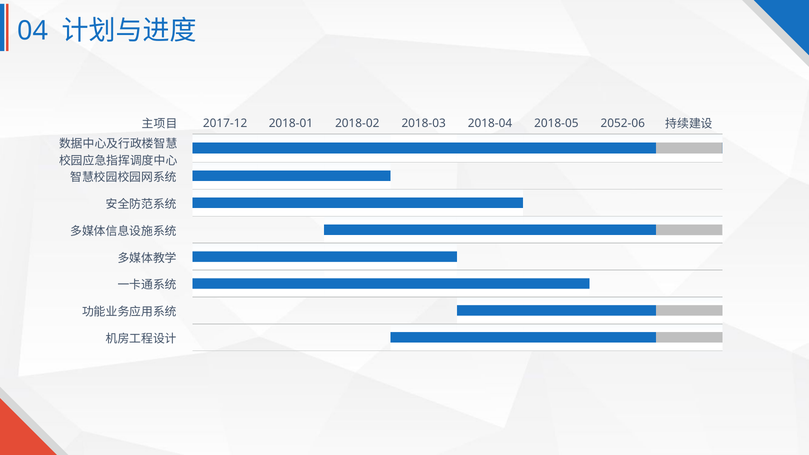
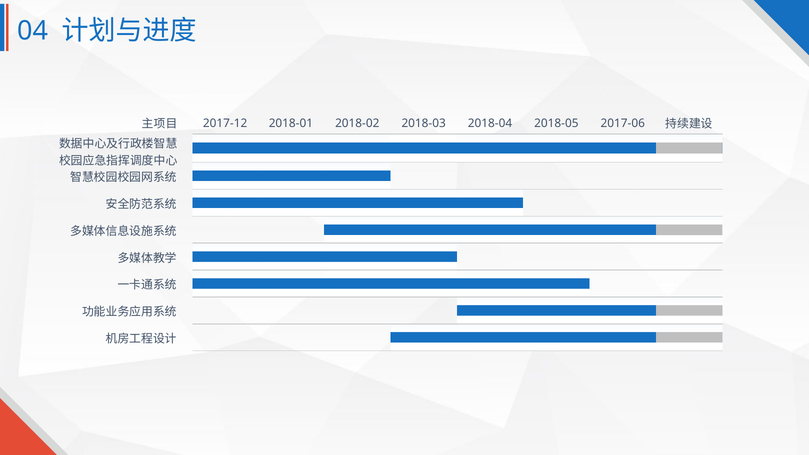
2052-06: 2052-06 -> 2017-06
